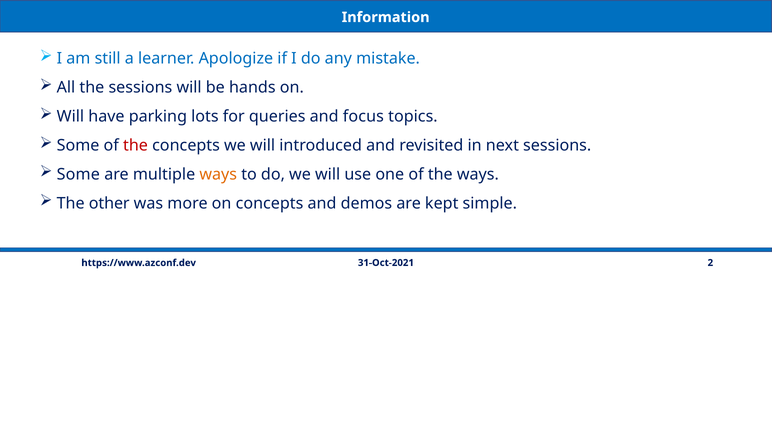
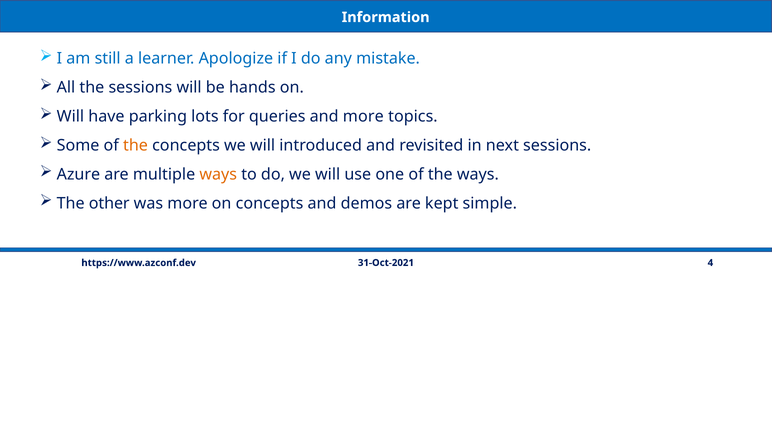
and focus: focus -> more
the at (136, 145) colour: red -> orange
Some at (78, 174): Some -> Azure
2: 2 -> 4
